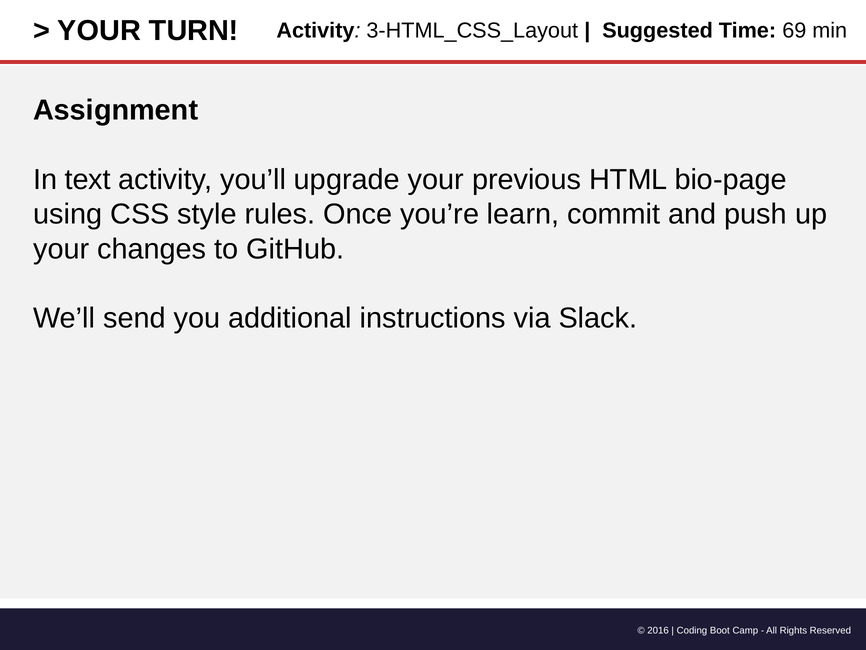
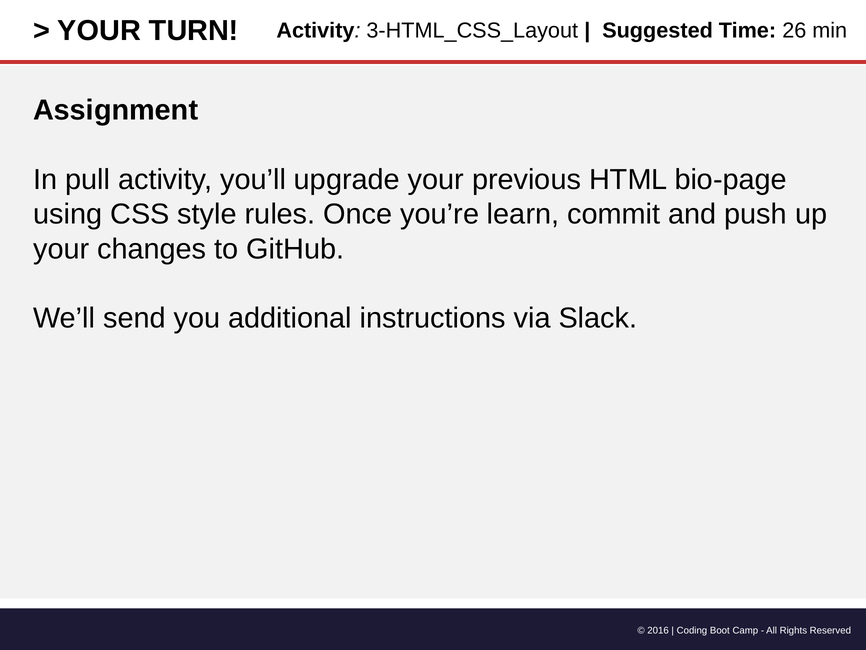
69: 69 -> 26
text: text -> pull
